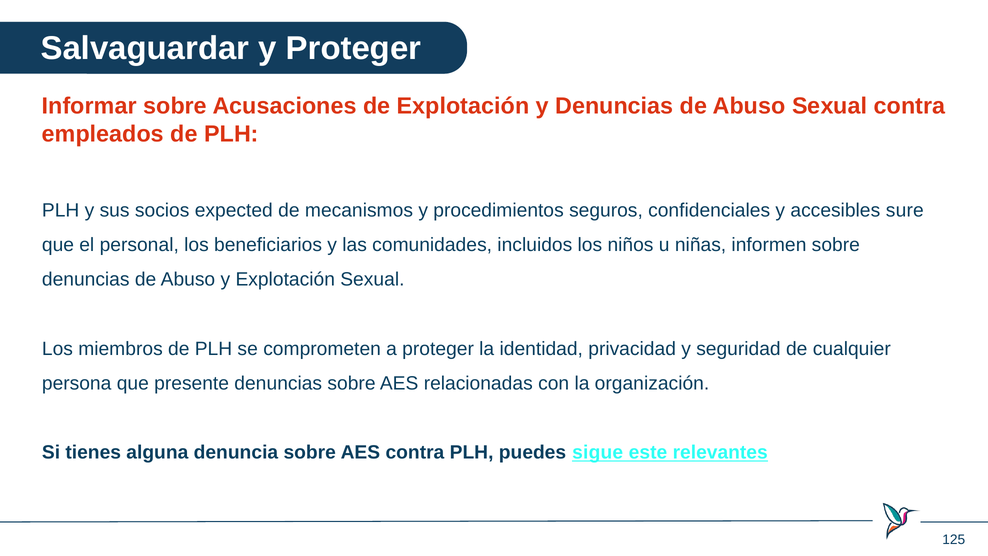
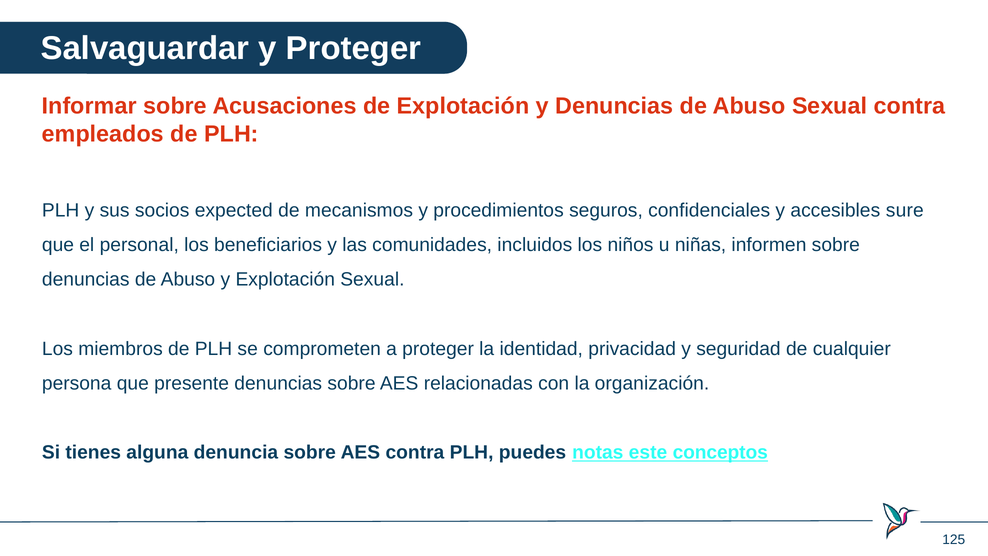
sigue: sigue -> notas
relevantes: relevantes -> conceptos
